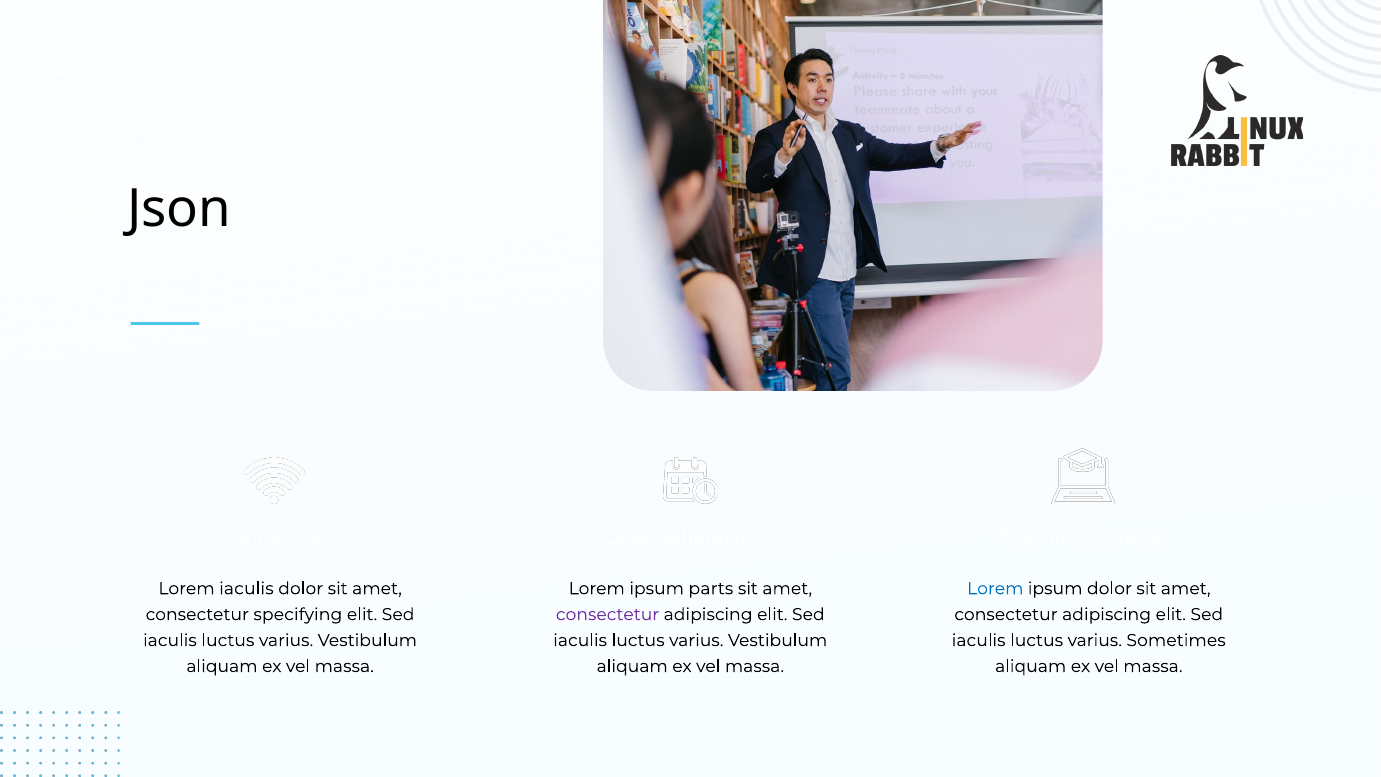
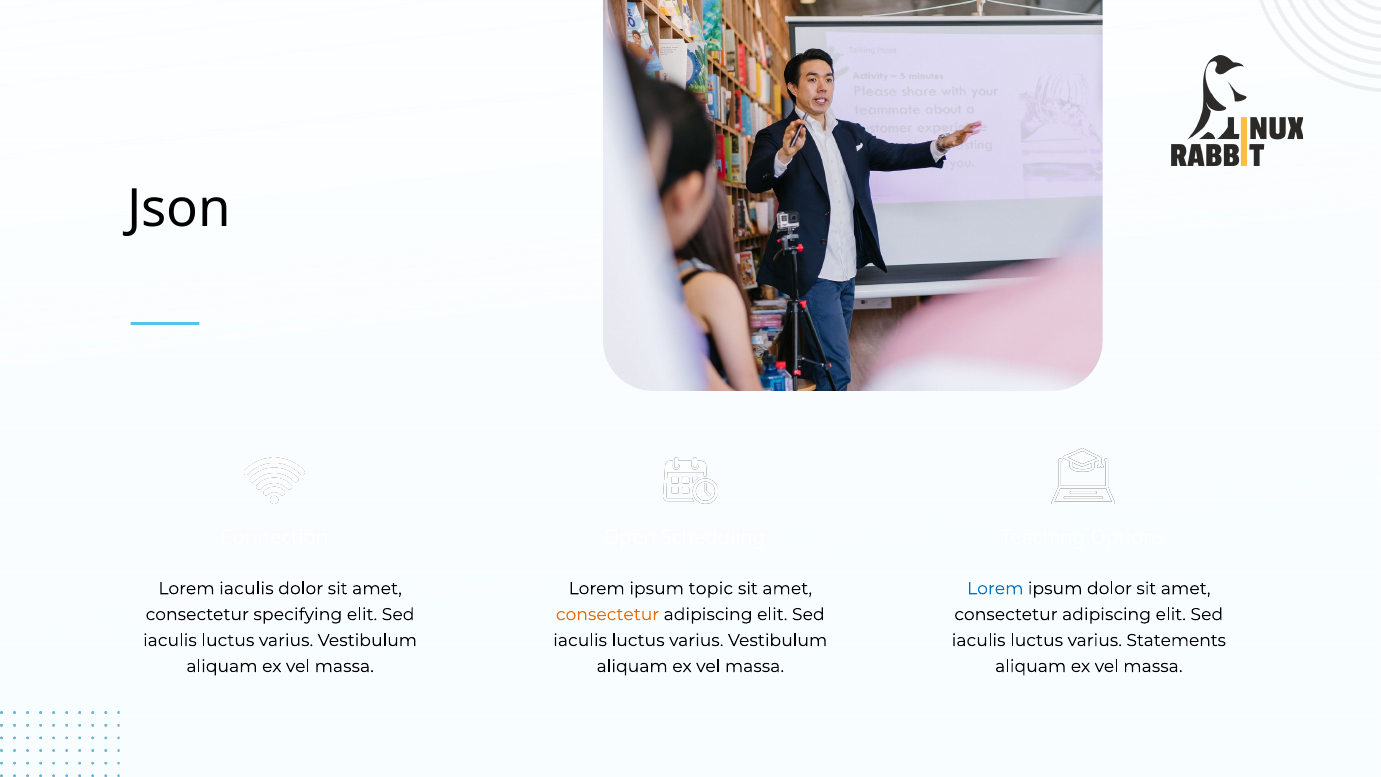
parts: parts -> topic
consectetur at (608, 614) colour: purple -> orange
Sometimes: Sometimes -> Statements
